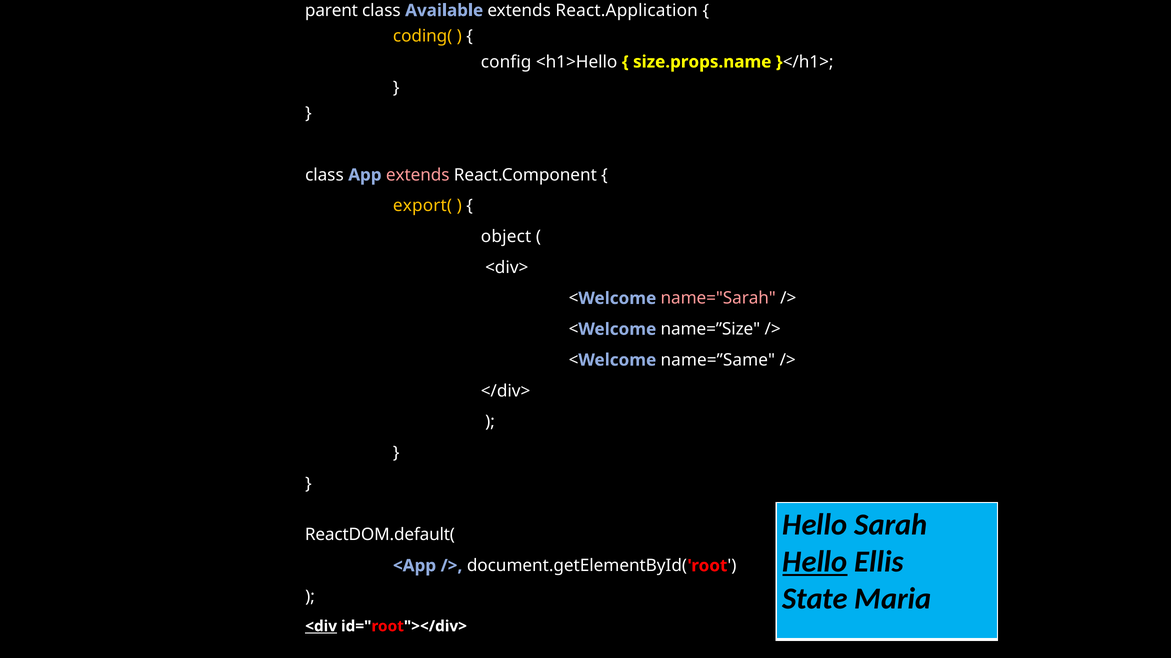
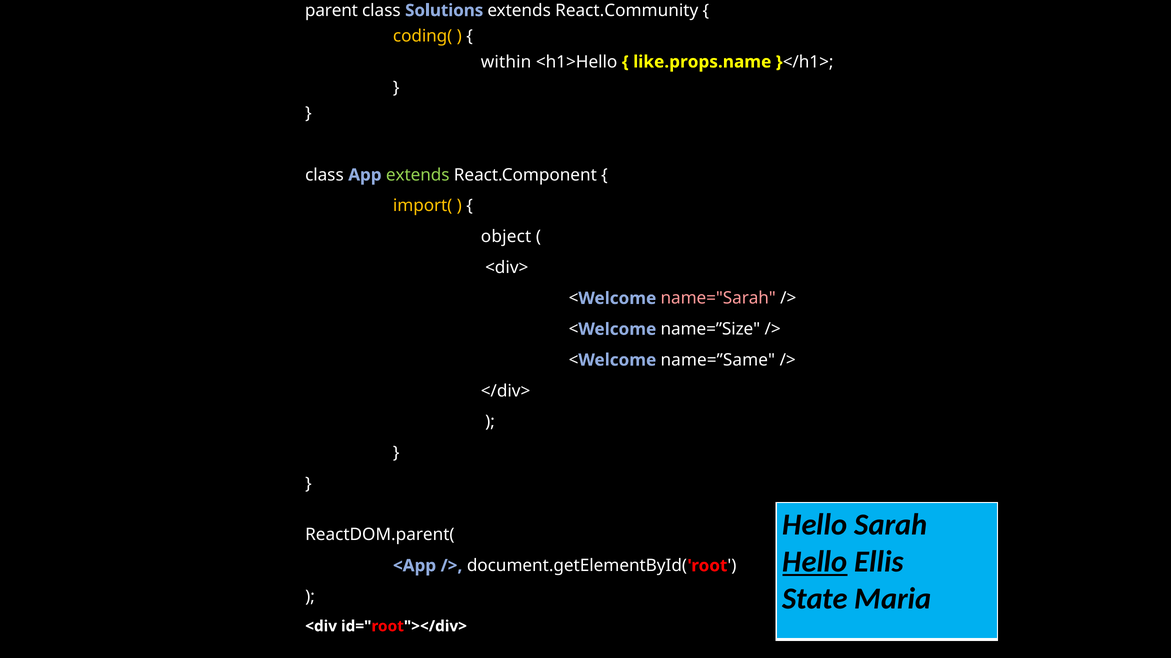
Available: Available -> Solutions
React.Application: React.Application -> React.Community
config: config -> within
size.props.name: size.props.name -> like.props.name
extends at (418, 175) colour: pink -> light green
export(: export( -> import(
ReactDOM.default(: ReactDOM.default( -> ReactDOM.parent(
<div underline: present -> none
